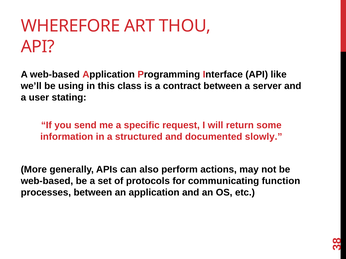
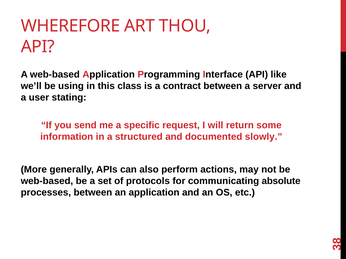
function: function -> absolute
